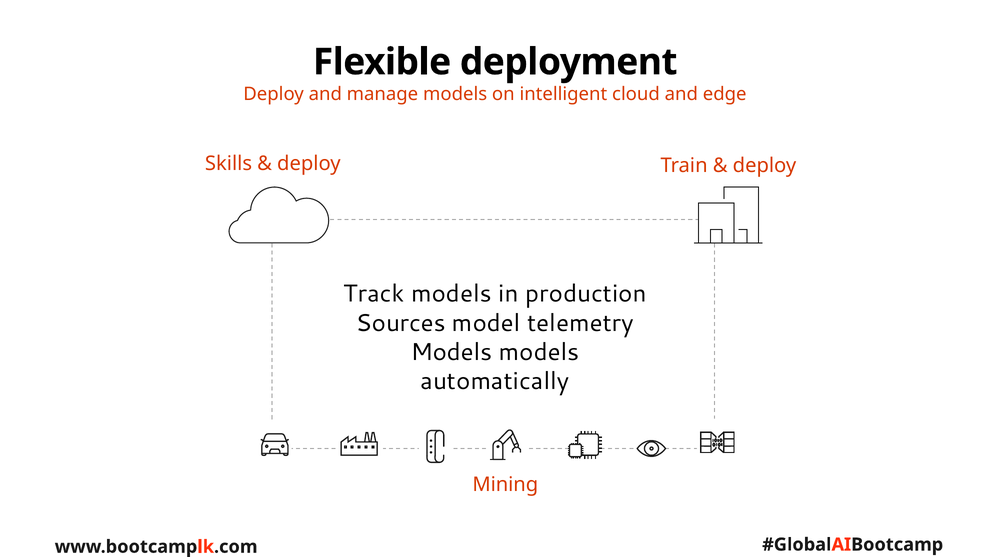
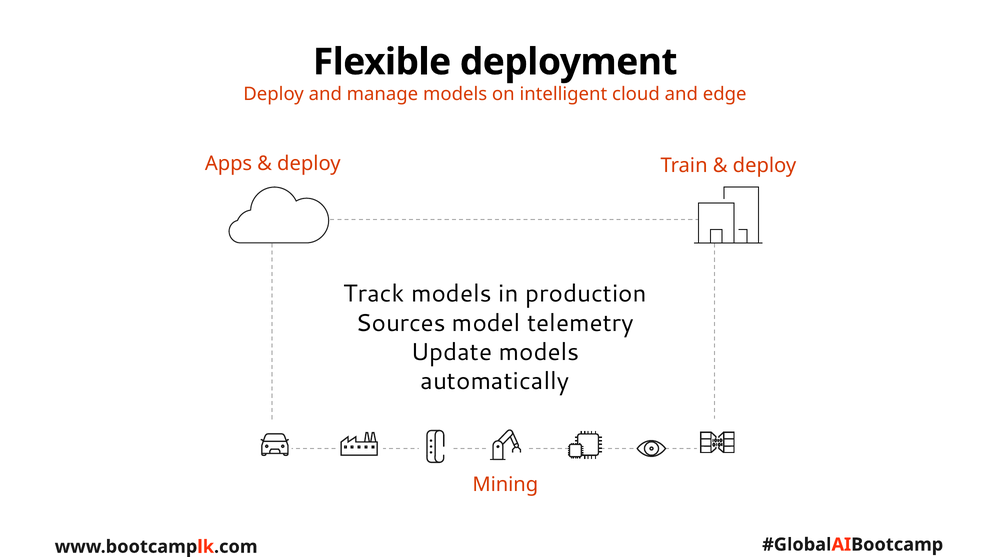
Skills: Skills -> Apps
Models at (451, 352): Models -> Update
